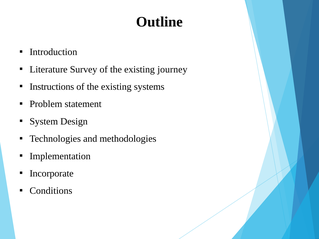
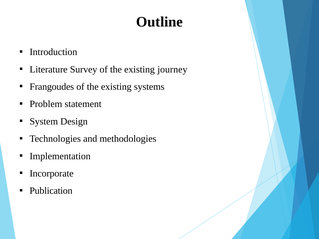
Instructions: Instructions -> Frangoudes
Conditions: Conditions -> Publication
